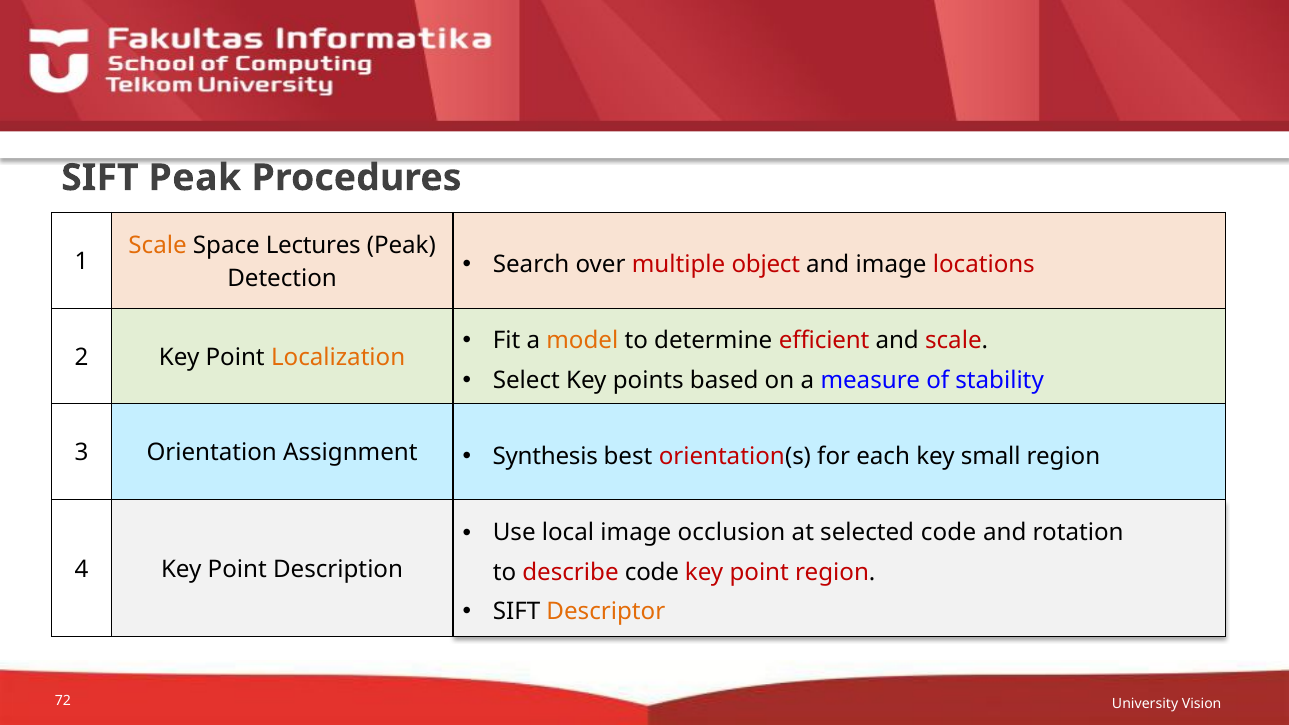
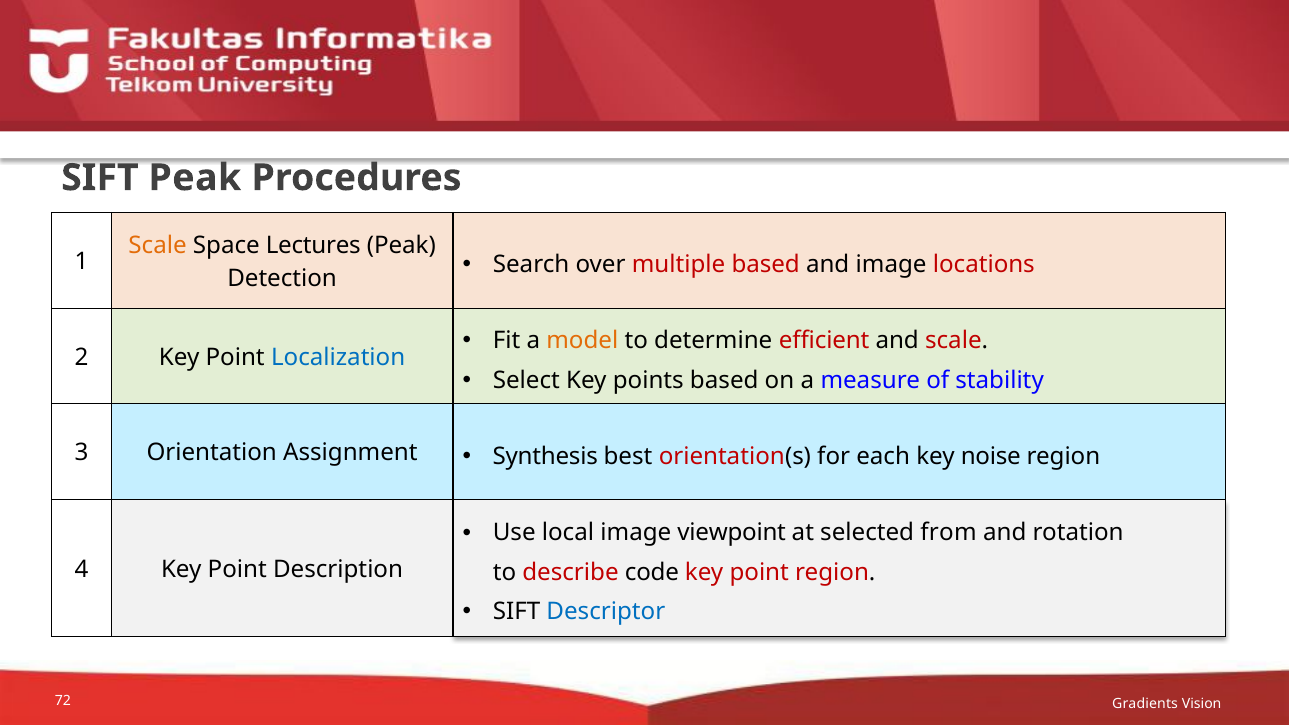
multiple object: object -> based
Localization colour: orange -> blue
small: small -> noise
occlusion: occlusion -> viewpoint
selected code: code -> from
Descriptor colour: orange -> blue
University: University -> Gradients
